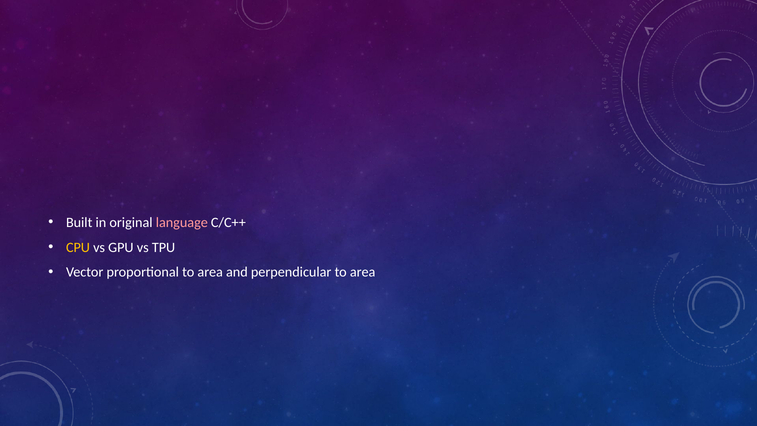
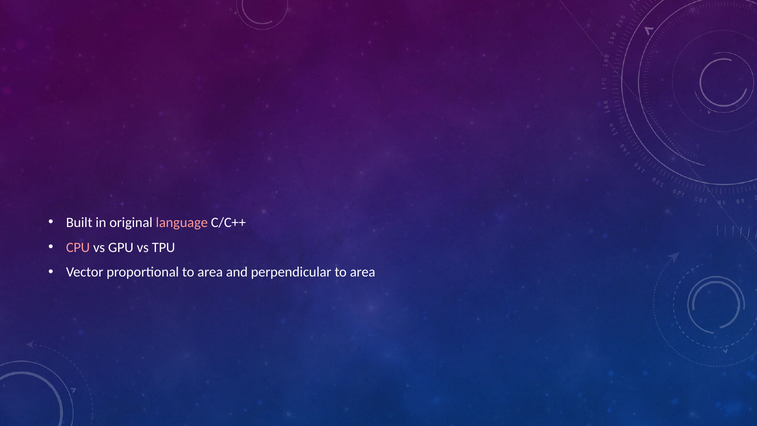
CPU colour: yellow -> pink
